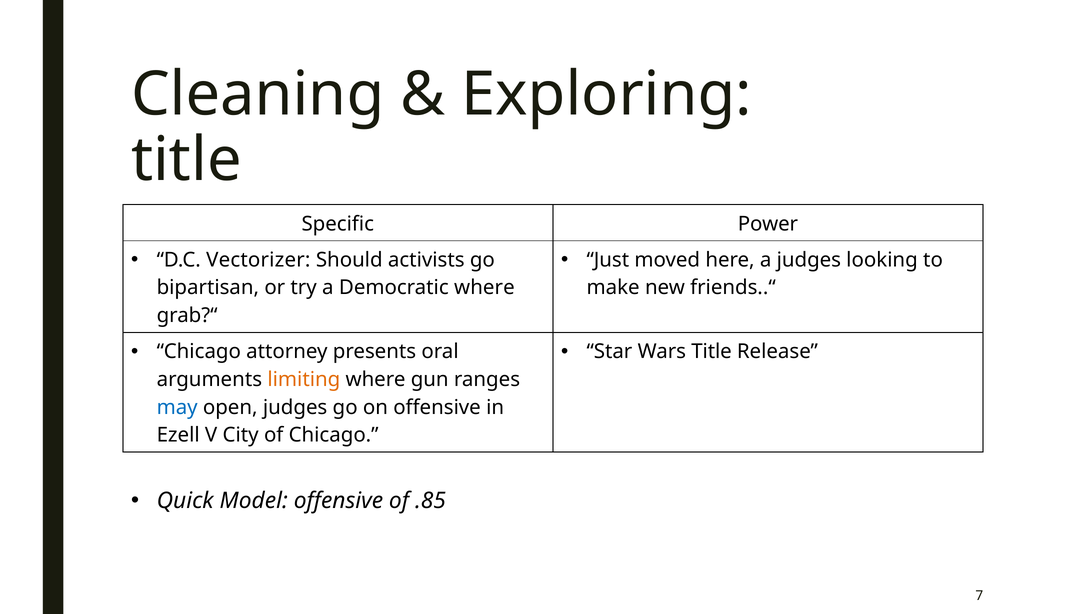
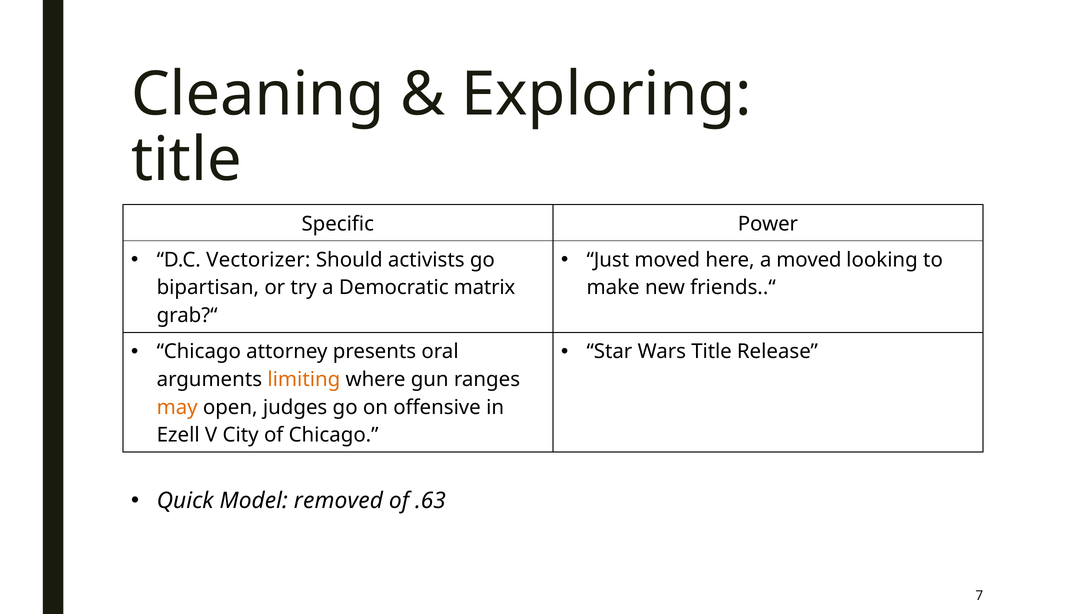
a judges: judges -> moved
Democratic where: where -> matrix
may colour: blue -> orange
Model offensive: offensive -> removed
.85: .85 -> .63
